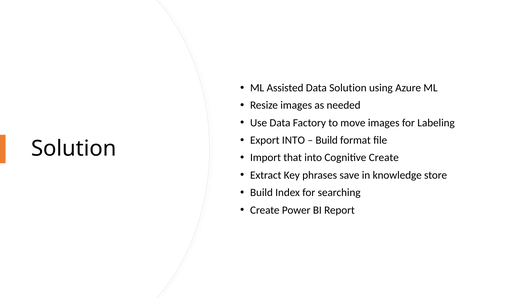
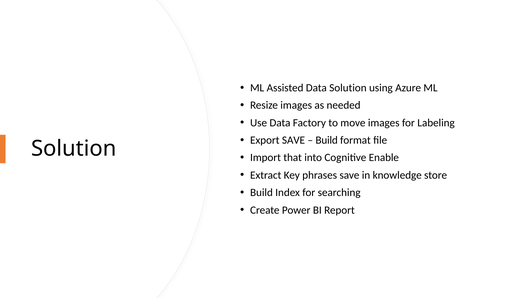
Export INTO: INTO -> SAVE
Cognitive Create: Create -> Enable
